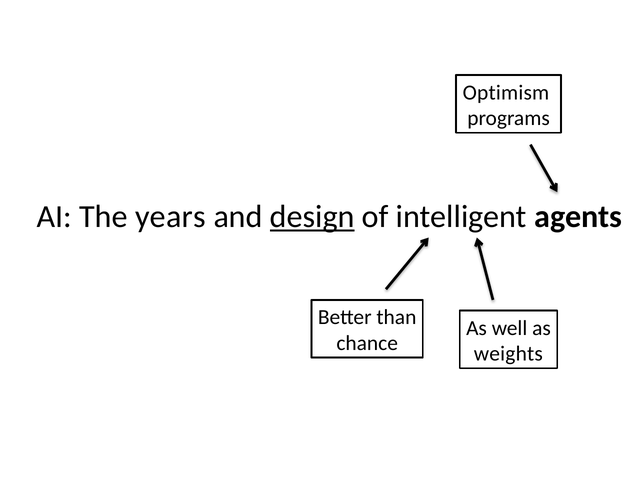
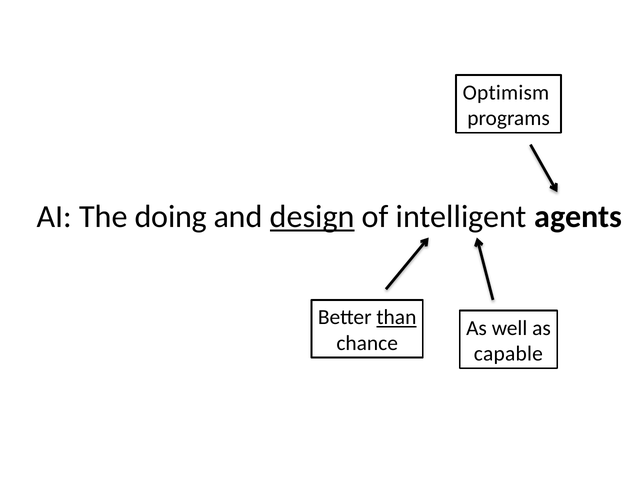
years: years -> doing
than underline: none -> present
weights: weights -> capable
